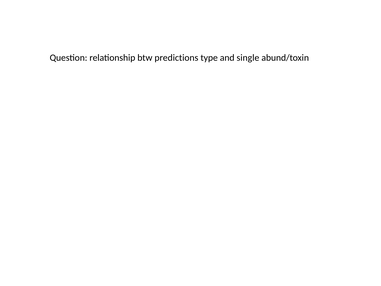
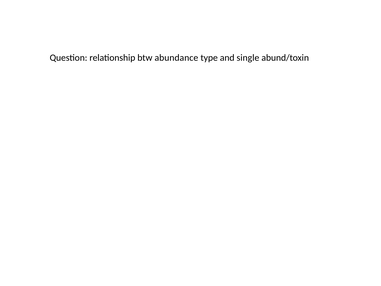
predictions: predictions -> abundance
